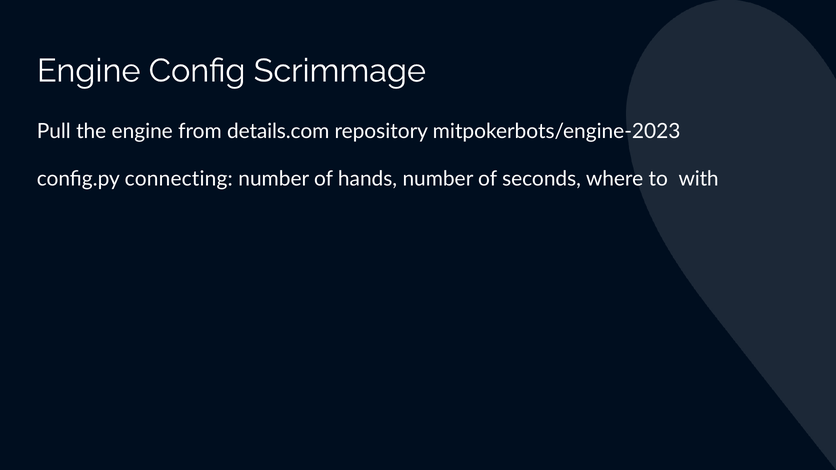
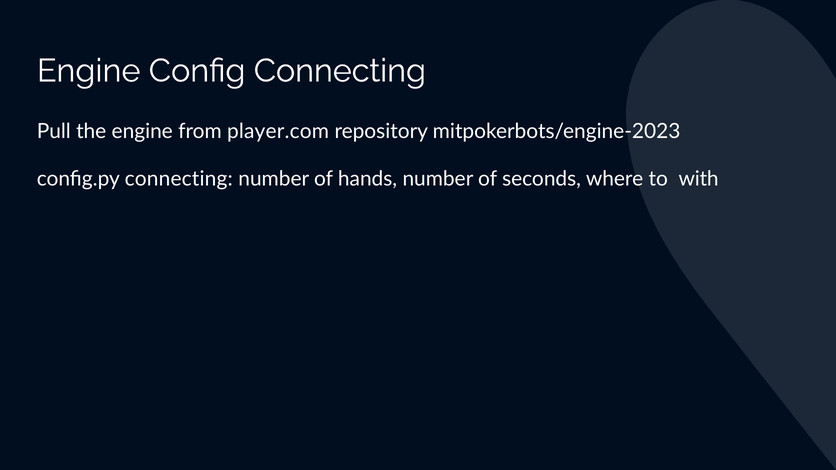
Config Scrimmage: Scrimmage -> Connecting
details.com: details.com -> player.com
